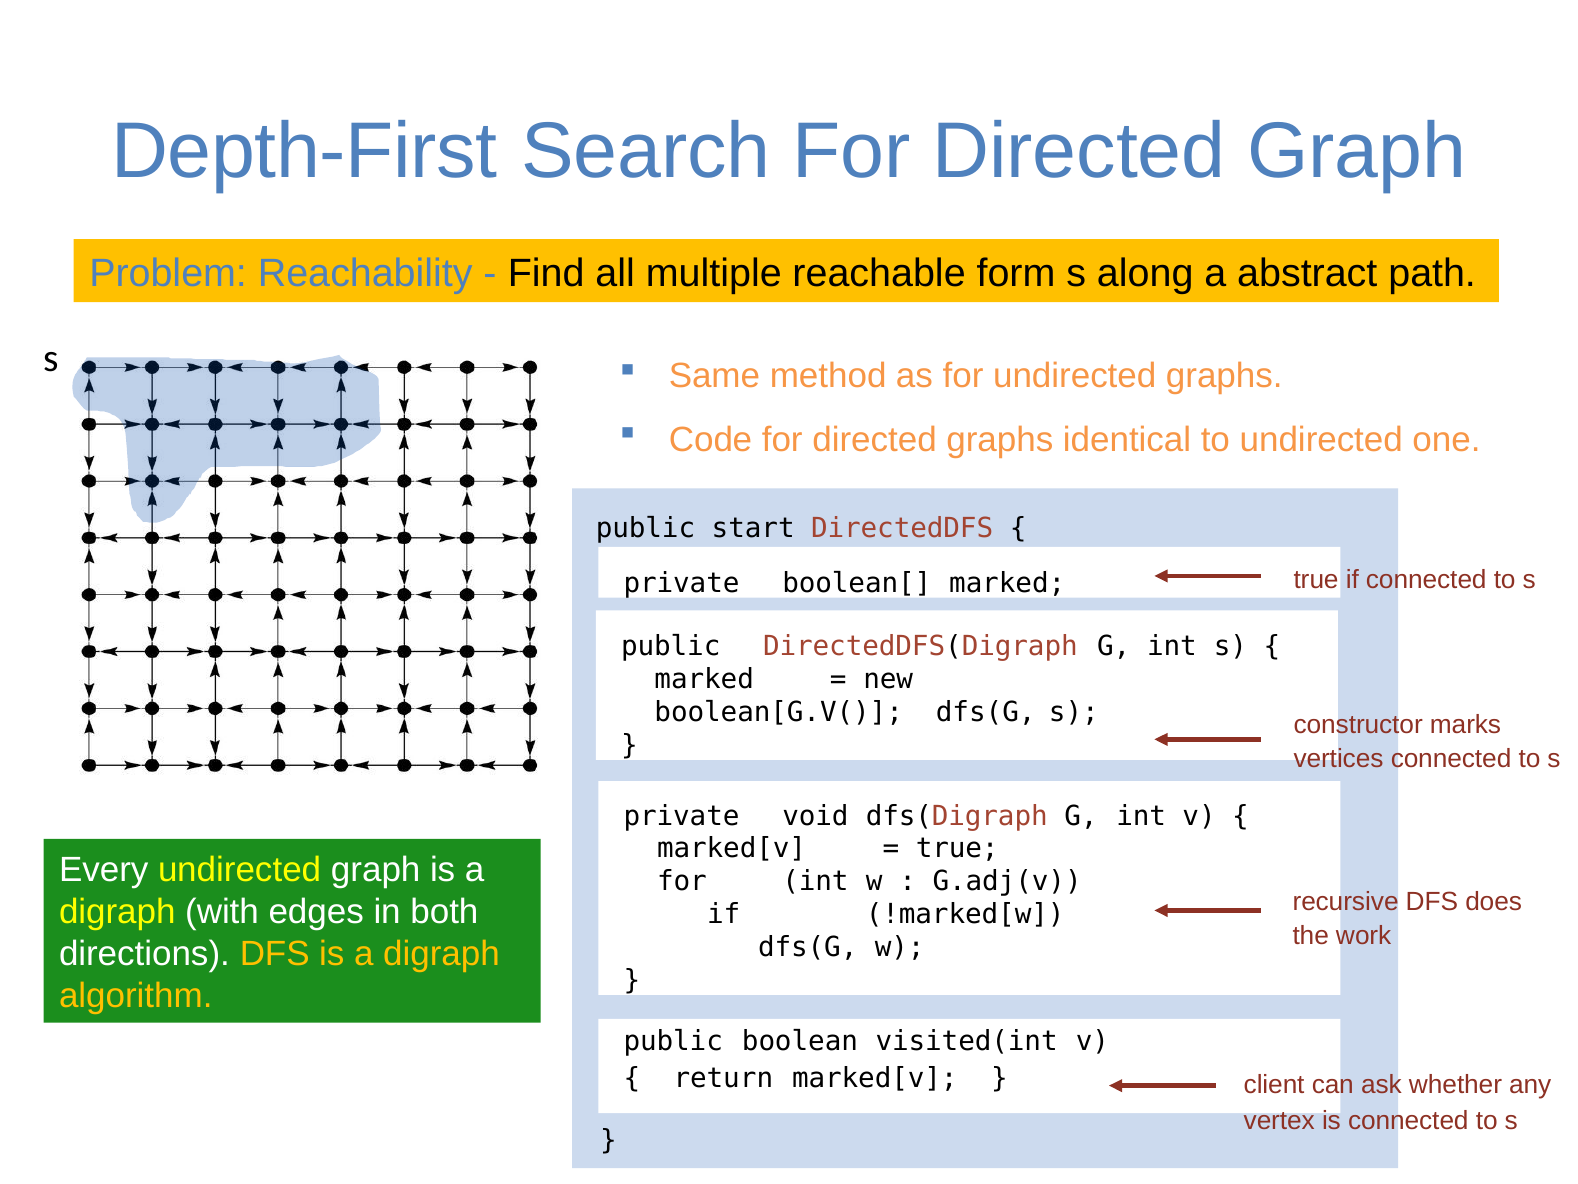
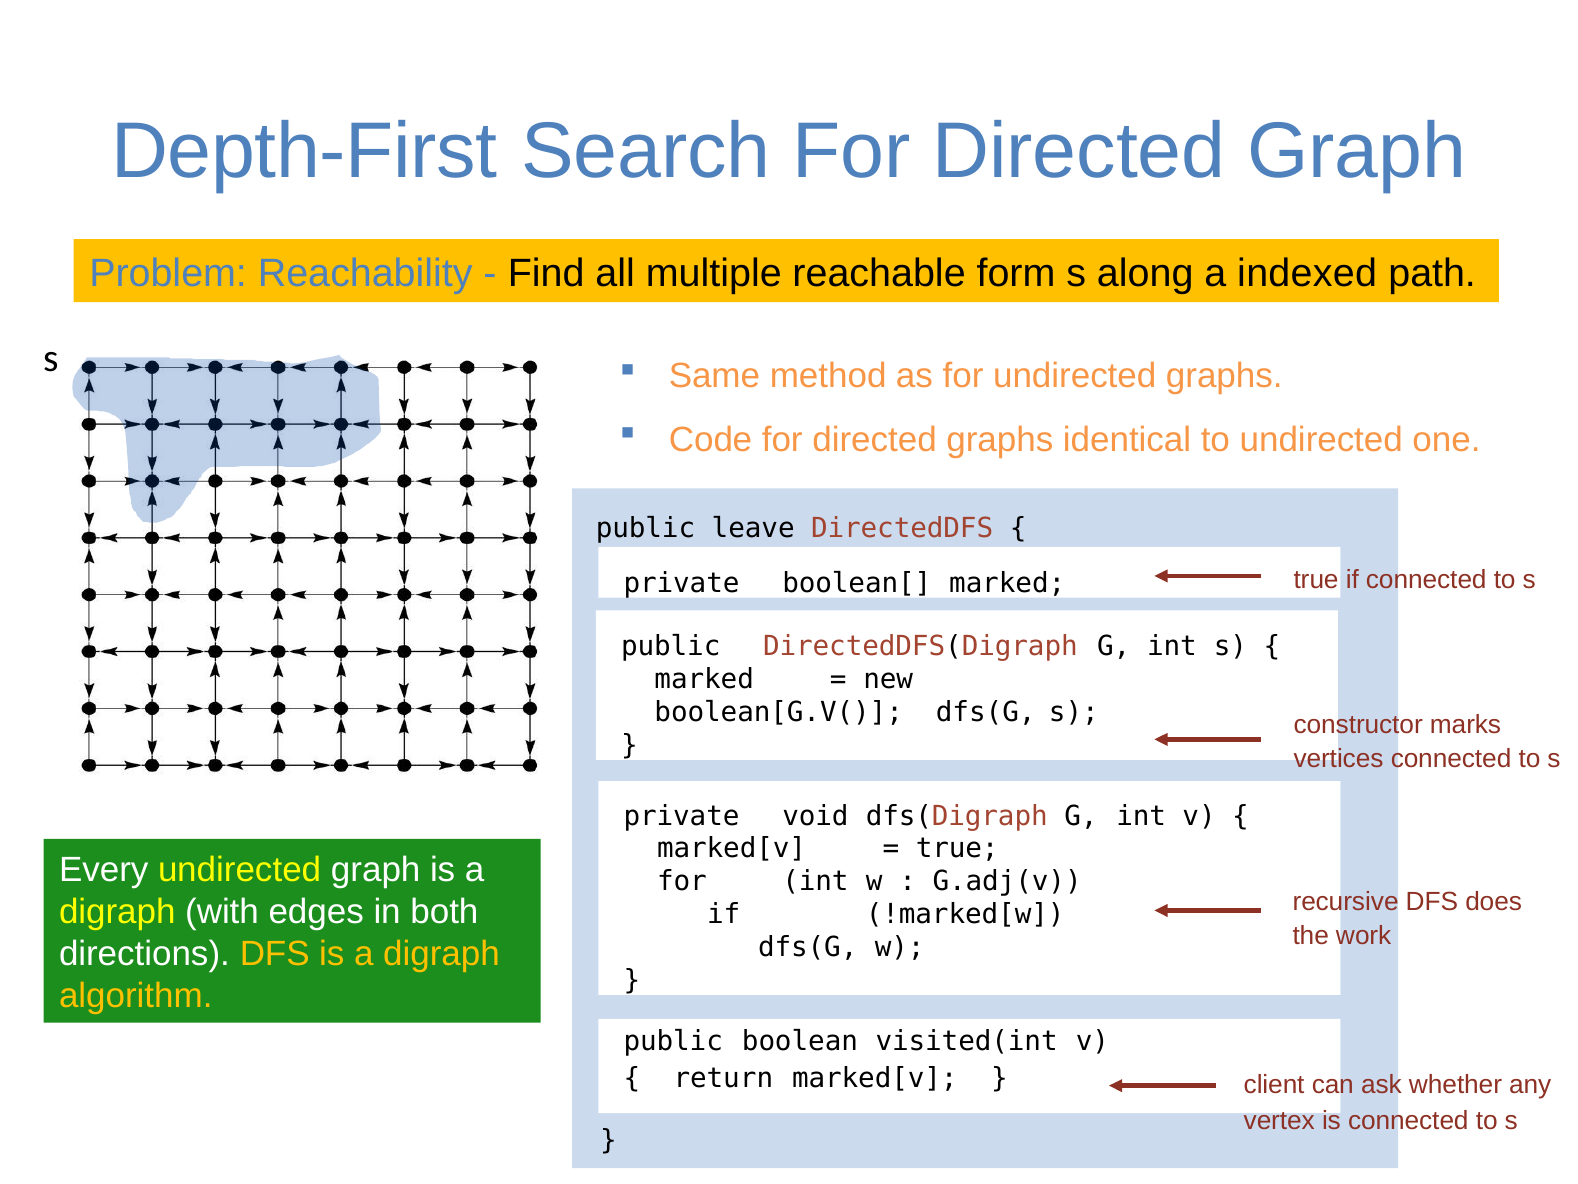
abstract: abstract -> indexed
start: start -> leave
